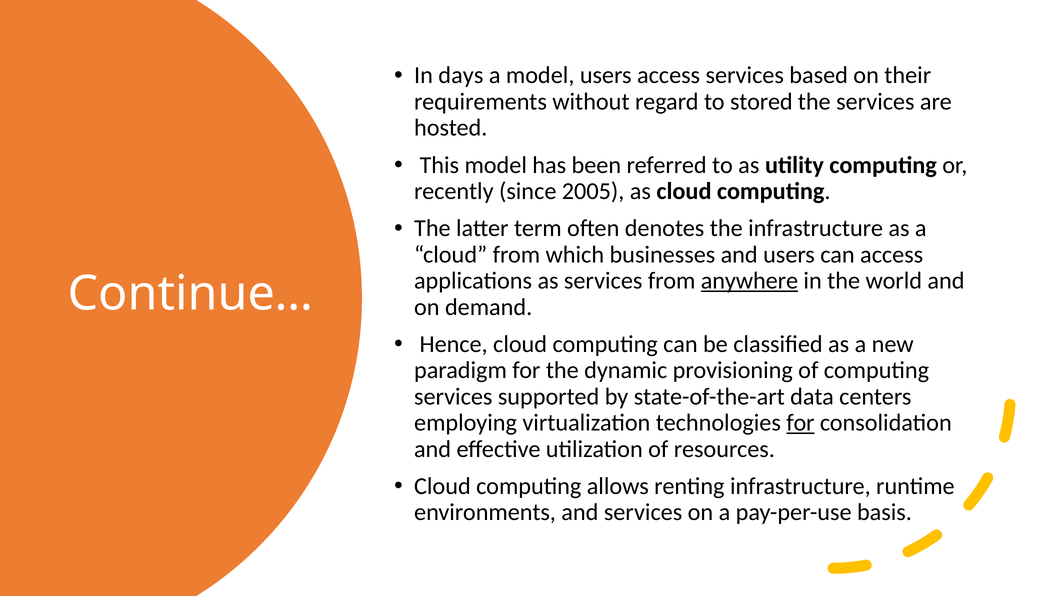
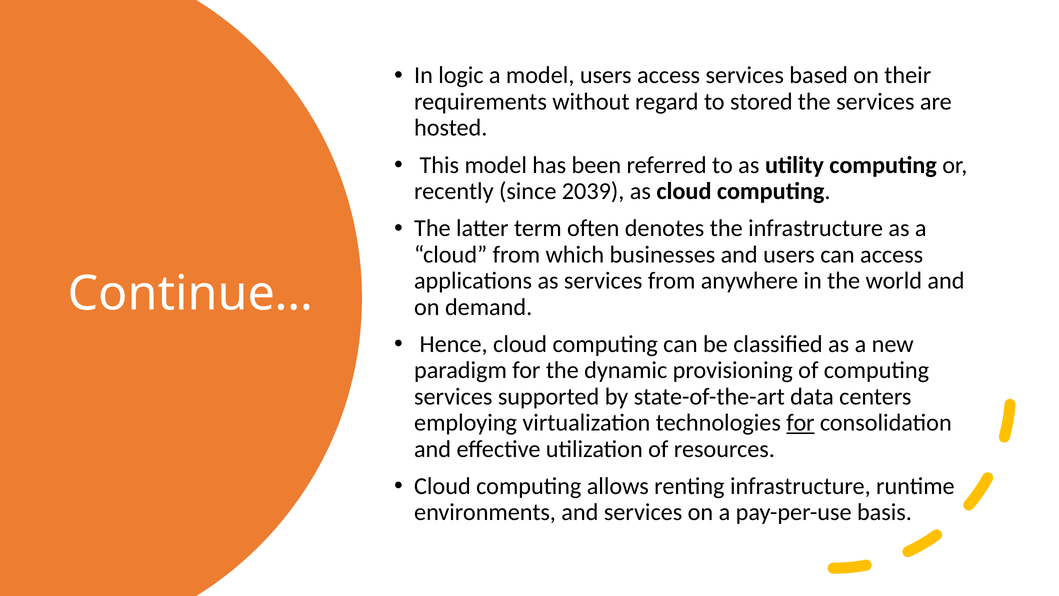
days: days -> logic
2005: 2005 -> 2039
anywhere underline: present -> none
